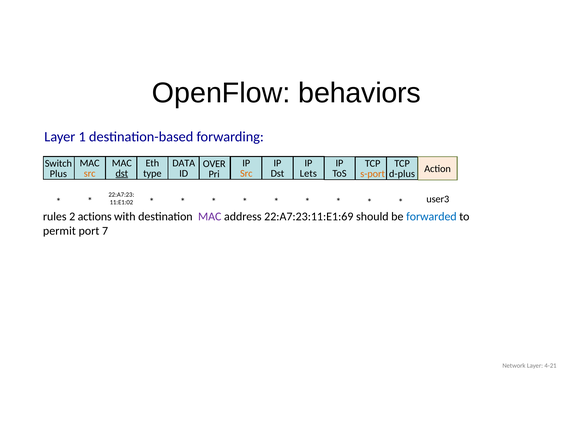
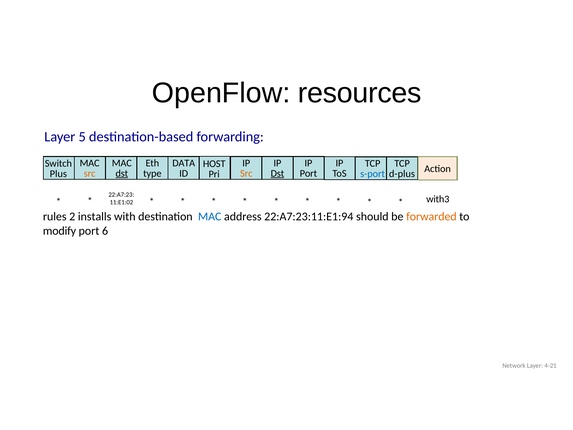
behaviors: behaviors -> resources
1: 1 -> 5
OVER: OVER -> HOST
Dst at (277, 173) underline: none -> present
Lets at (308, 173): Lets -> Port
s-port colour: orange -> blue
user3: user3 -> with3
actions: actions -> installs
MAC at (210, 216) colour: purple -> blue
22:A7:23:11:E1:69: 22:A7:23:11:E1:69 -> 22:A7:23:11:E1:94
forwarded colour: blue -> orange
permit: permit -> modify
7: 7 -> 6
